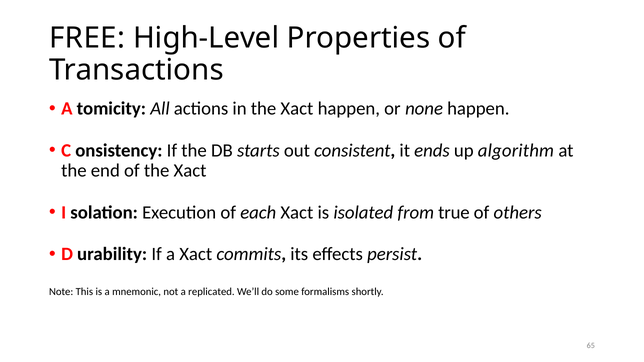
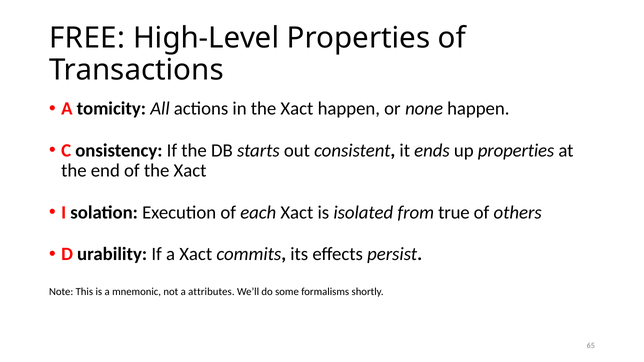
up algorithm: algorithm -> properties
replicated: replicated -> attributes
